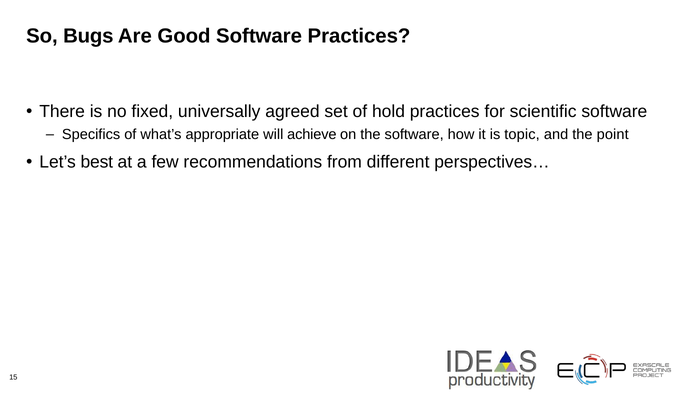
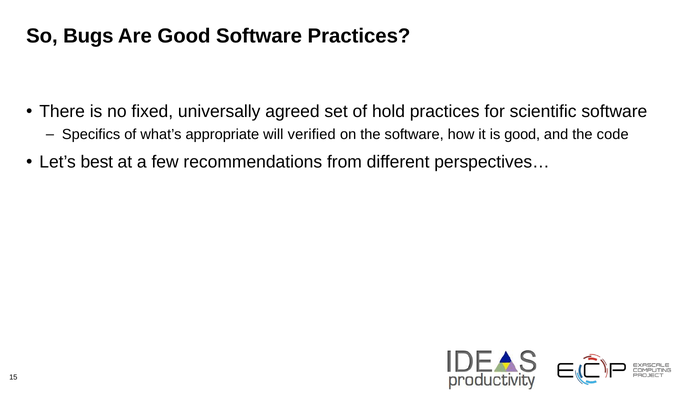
achieve: achieve -> verified
is topic: topic -> good
point: point -> code
